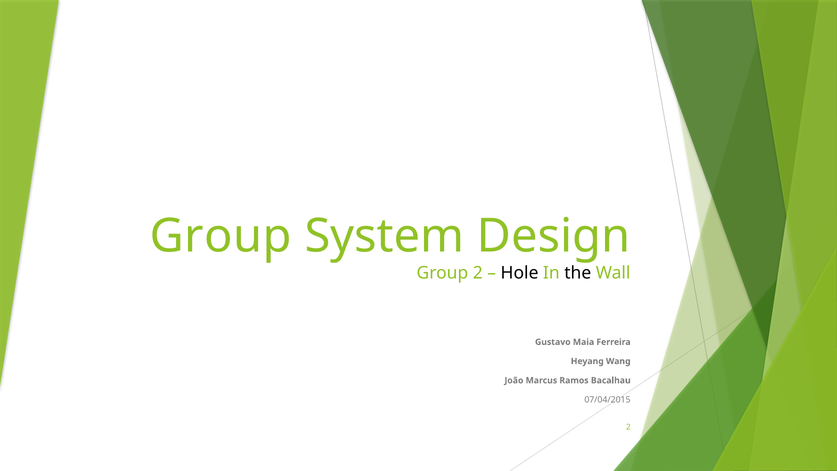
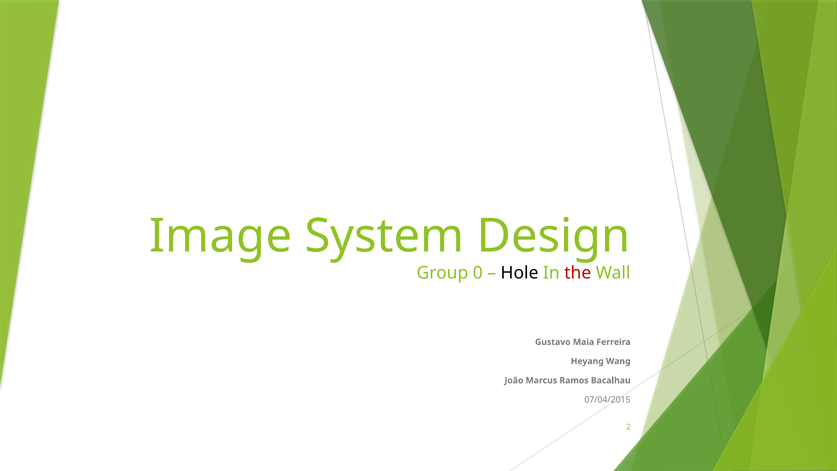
Group at (221, 236): Group -> Image
Group 2: 2 -> 0
the colour: black -> red
